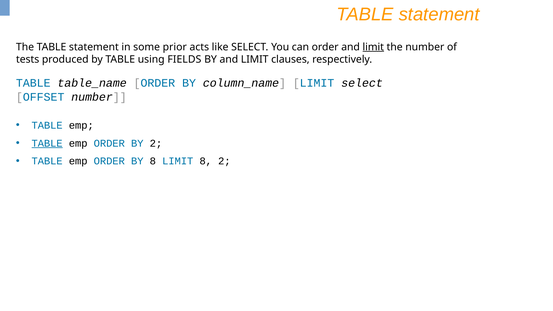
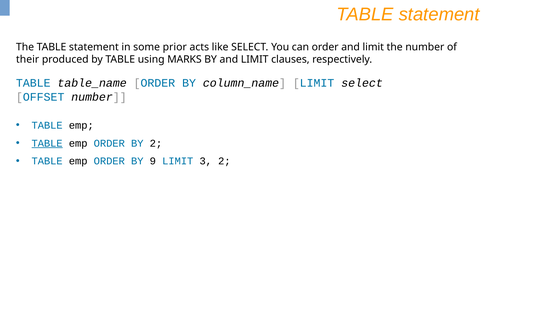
limit at (373, 47) underline: present -> none
tests: tests -> their
FIELDS: FIELDS -> MARKS
BY 8: 8 -> 9
LIMIT 8: 8 -> 3
